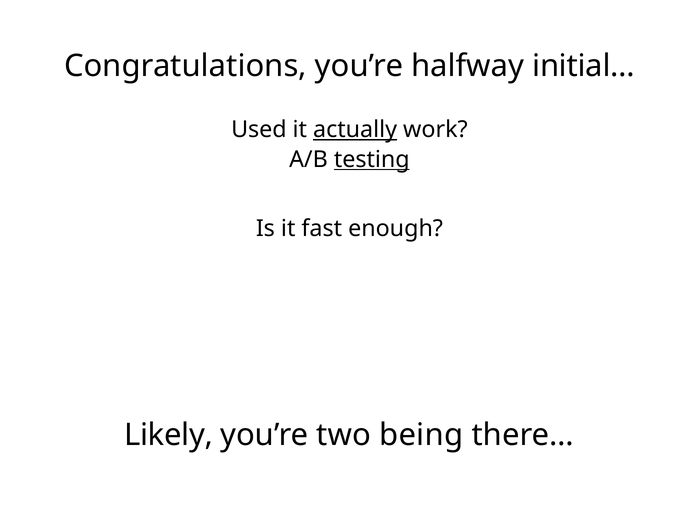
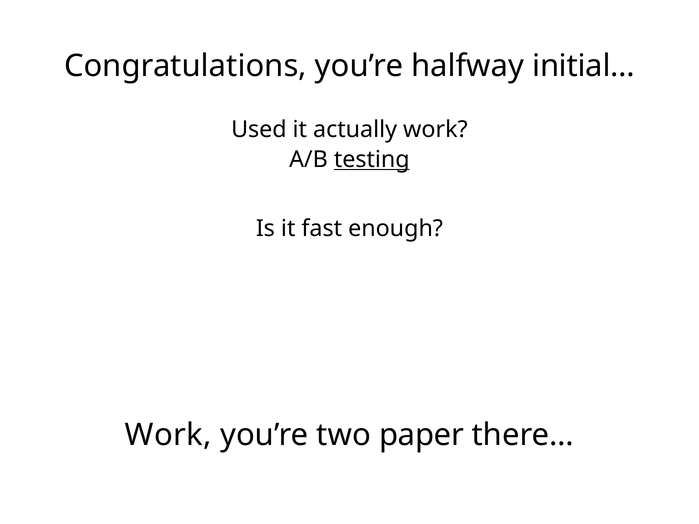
actually underline: present -> none
Likely at (169, 435): Likely -> Work
being: being -> paper
